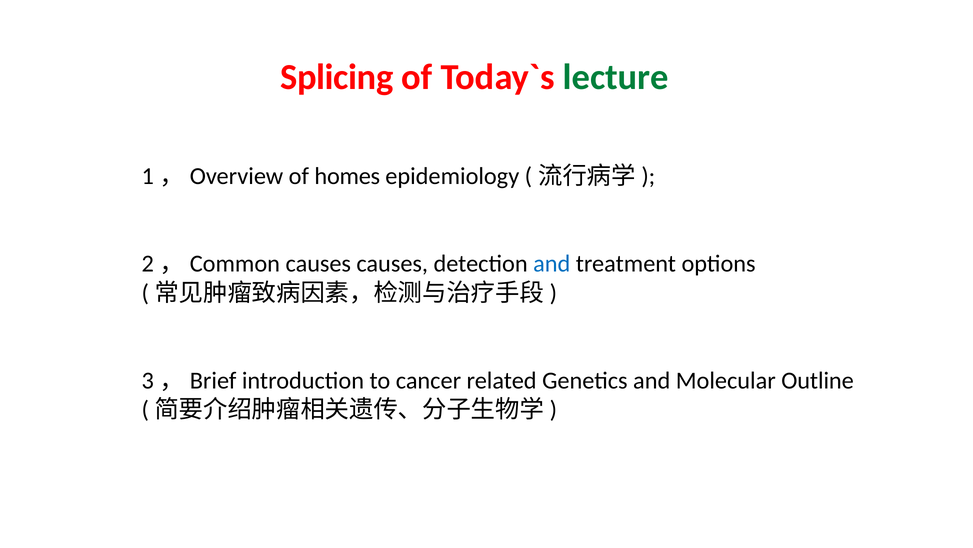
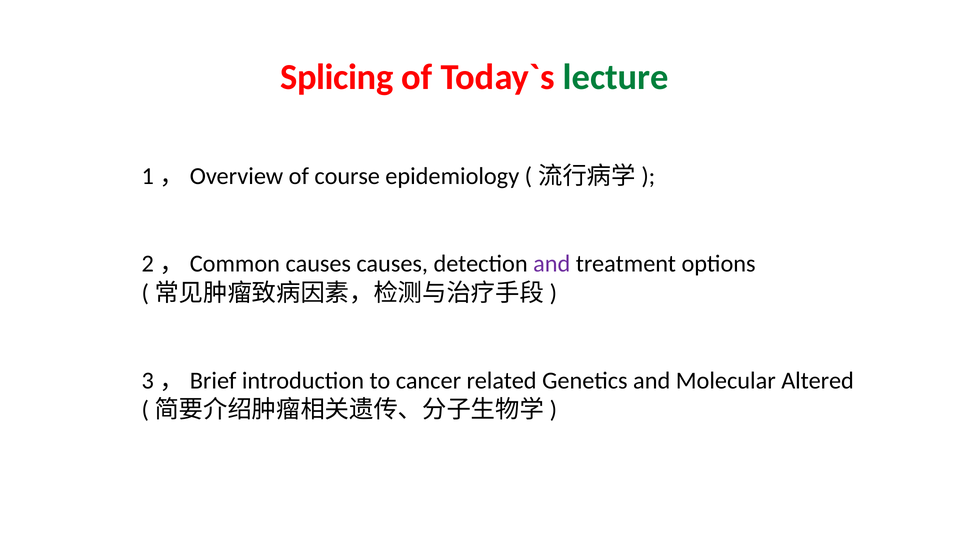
homes: homes -> course
and at (552, 263) colour: blue -> purple
Outline: Outline -> Altered
